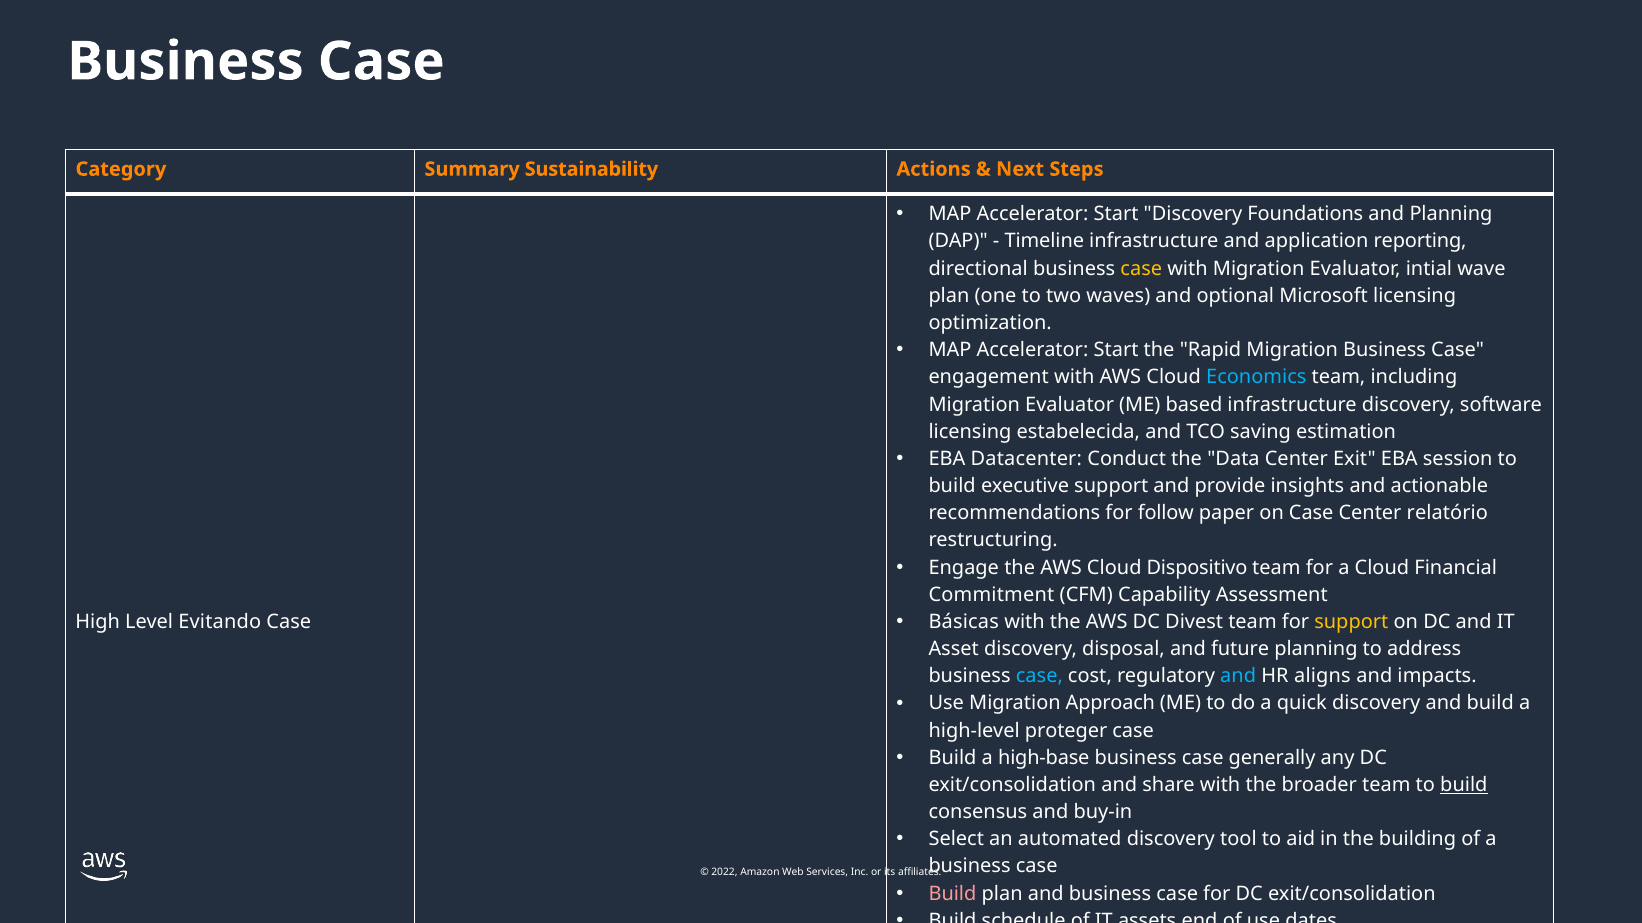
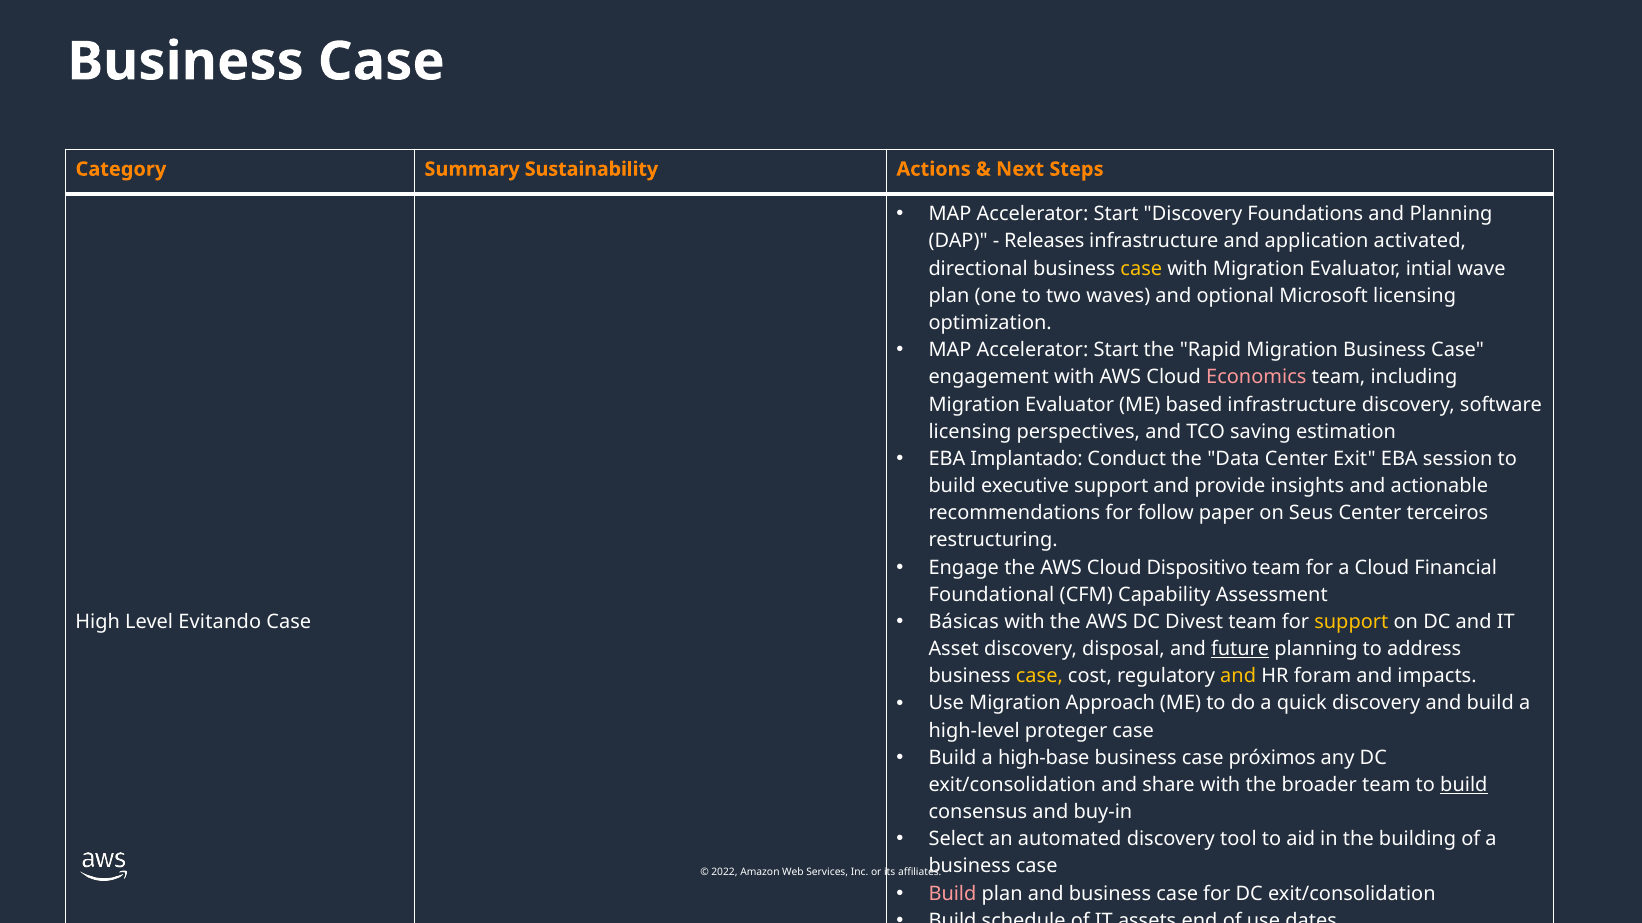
Timeline: Timeline -> Releases
reporting: reporting -> activated
Economics colour: light blue -> pink
estabelecida: estabelecida -> perspectives
Datacenter: Datacenter -> Implantado
on Case: Case -> Seus
relatório: relatório -> terceiros
Commitment: Commitment -> Foundational
future underline: none -> present
case at (1039, 677) colour: light blue -> yellow
and at (1238, 677) colour: light blue -> yellow
aligns: aligns -> foram
generally: generally -> próximos
